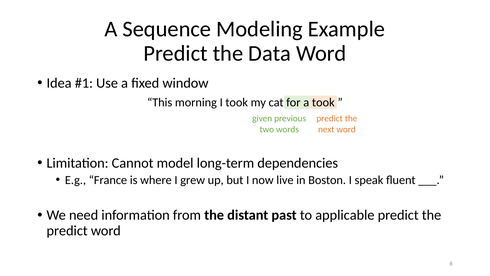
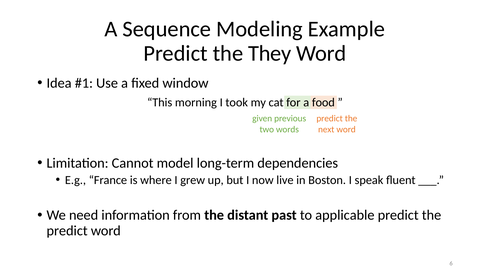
Data: Data -> They
a took: took -> food
